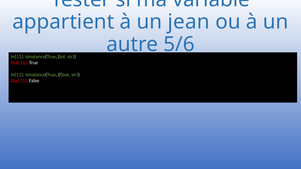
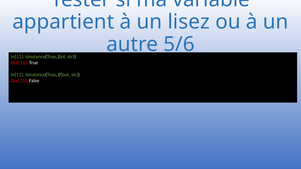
jean: jean -> lisez
